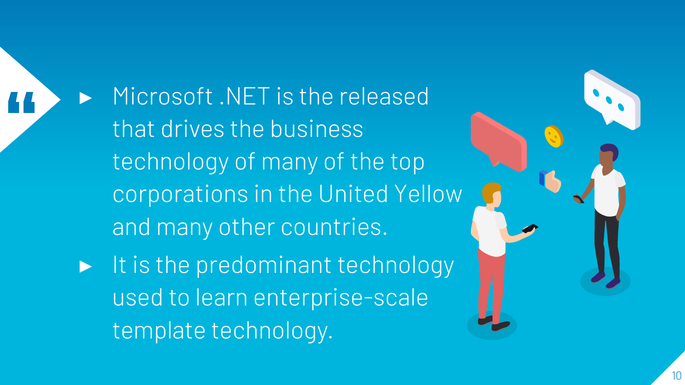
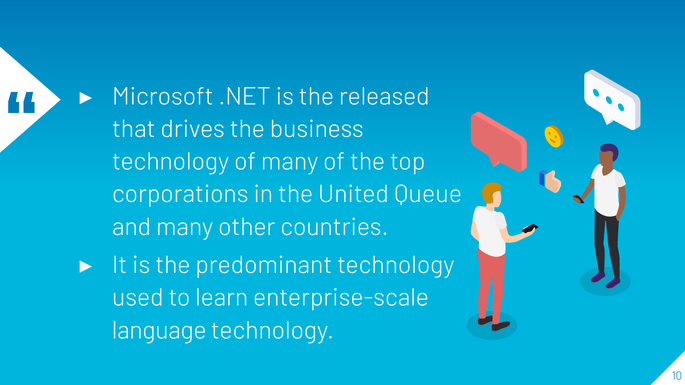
Yellow: Yellow -> Queue
template: template -> language
